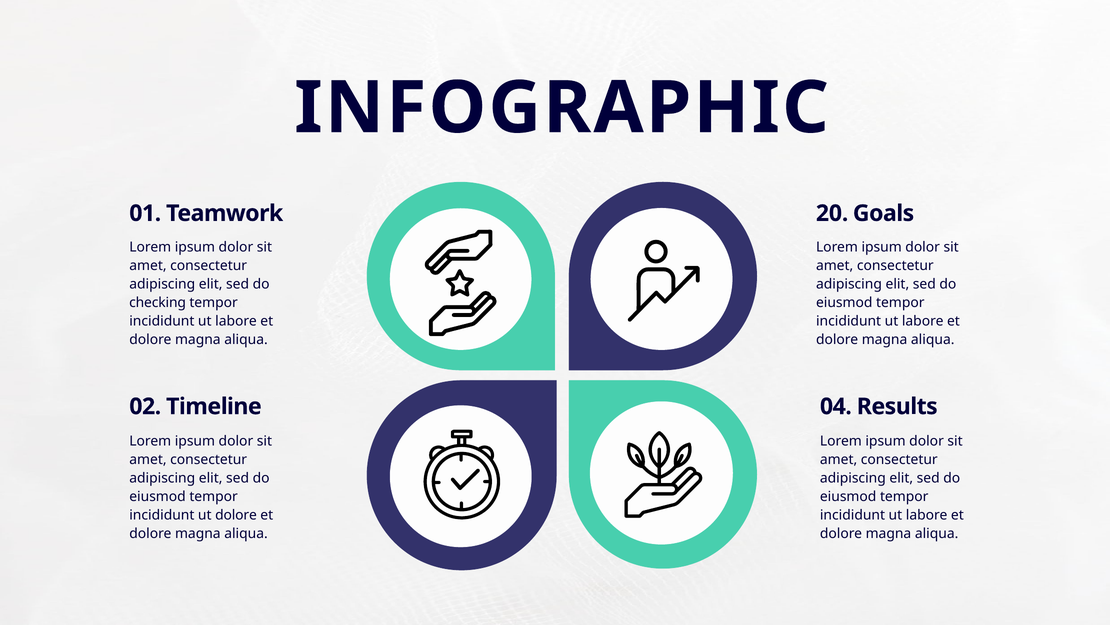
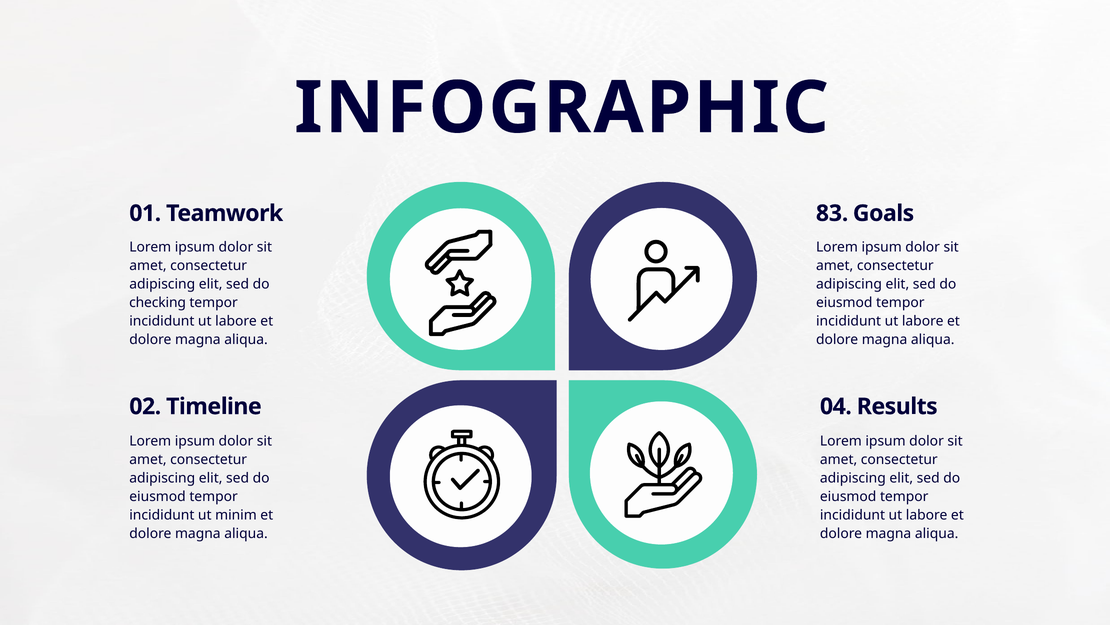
20: 20 -> 83
ut dolore: dolore -> minim
